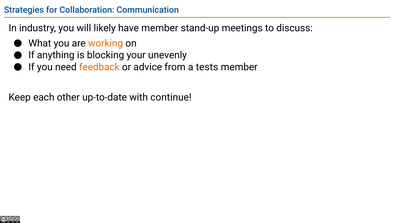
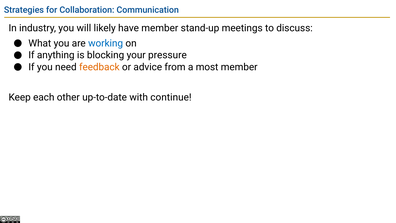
working colour: orange -> blue
unevenly: unevenly -> pressure
tests: tests -> most
